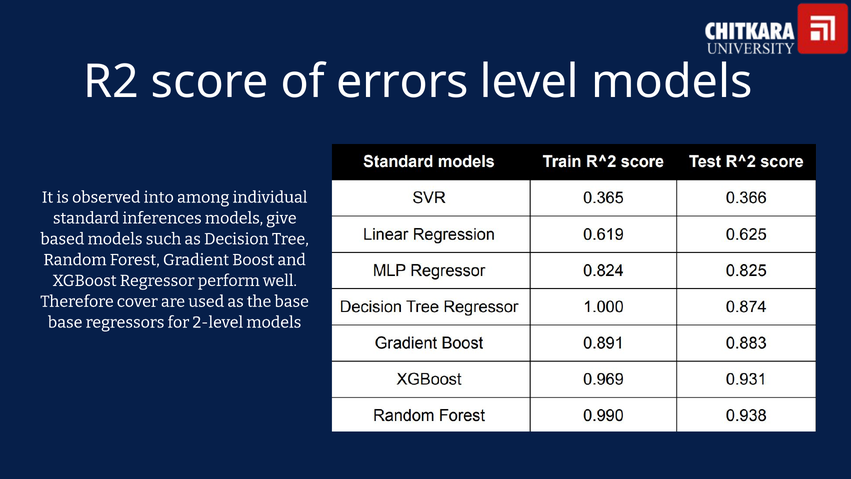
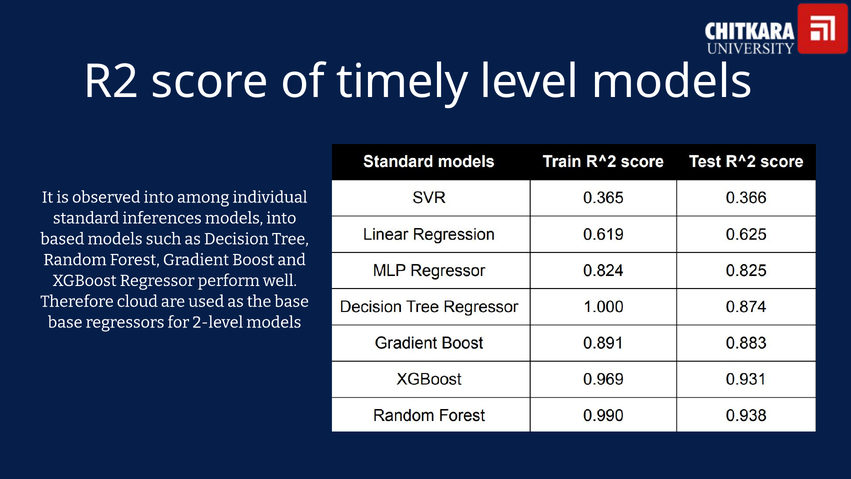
errors: errors -> timely
models give: give -> into
cover: cover -> cloud
